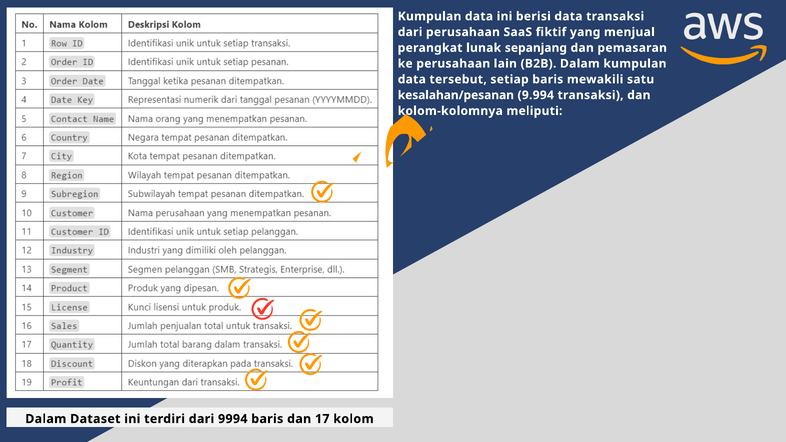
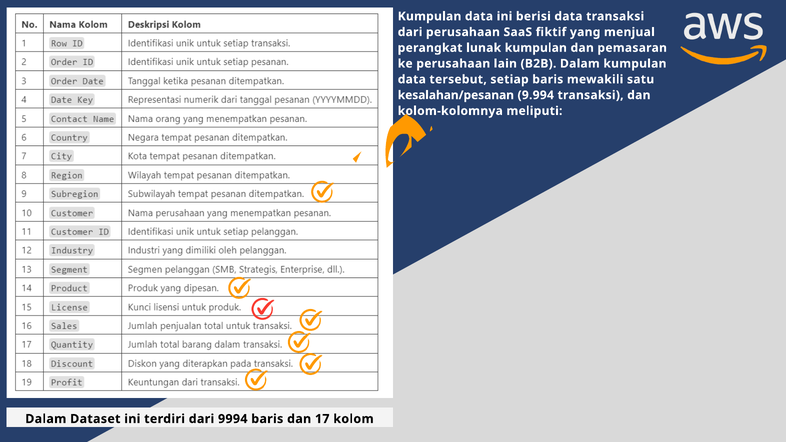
lunak sepanjang: sepanjang -> kumpulan
